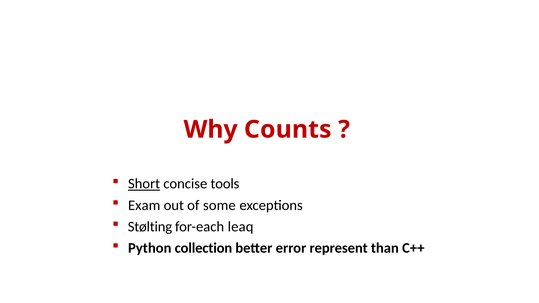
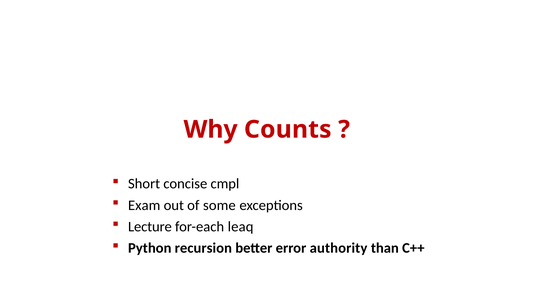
Short underline: present -> none
tools: tools -> cmpl
Stølting: Stølting -> Lecture
collection: collection -> recursion
represent: represent -> authority
